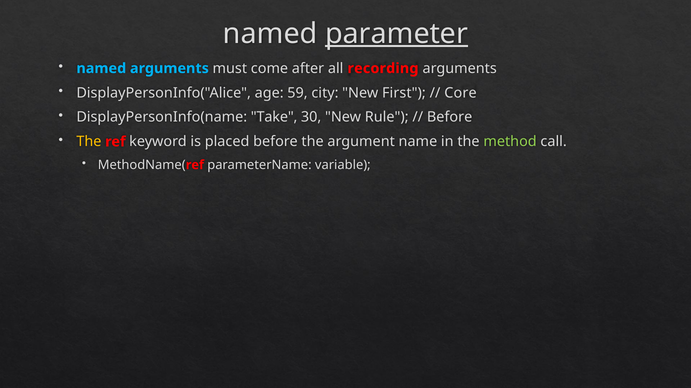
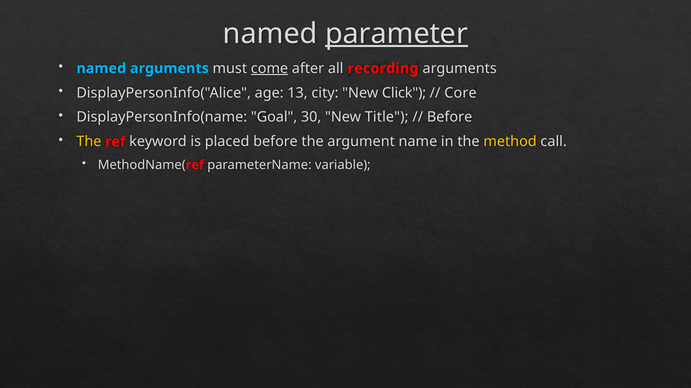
come underline: none -> present
59: 59 -> 13
First: First -> Click
Take: Take -> Goal
Rule: Rule -> Title
method colour: light green -> yellow
